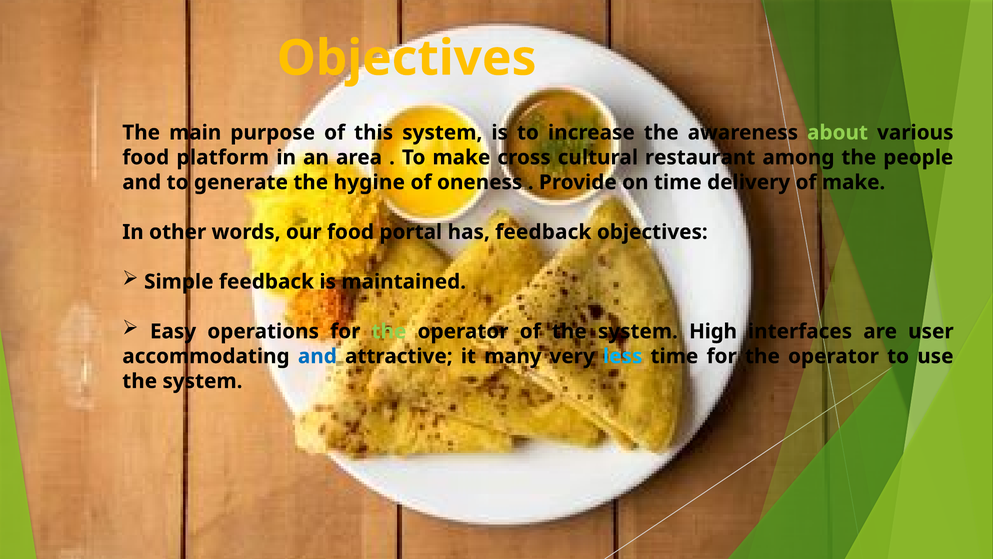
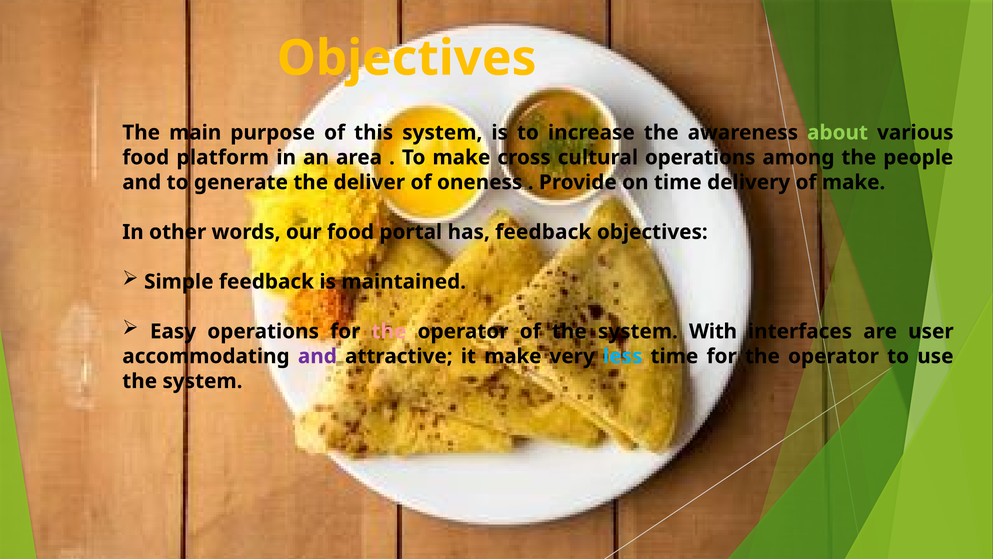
cultural restaurant: restaurant -> operations
hygine: hygine -> deliver
the at (389, 331) colour: light green -> pink
High: High -> With
and at (317, 356) colour: blue -> purple
it many: many -> make
